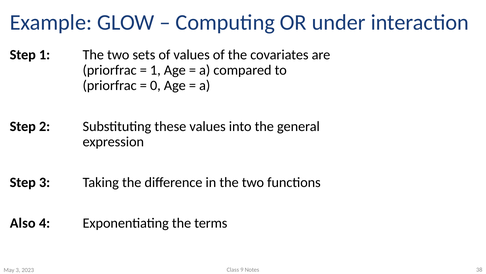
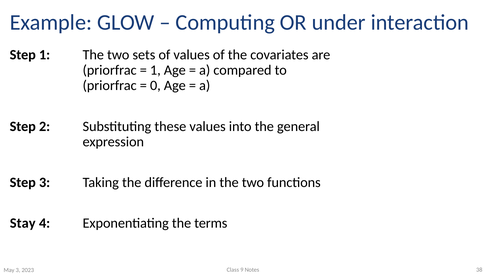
Also: Also -> Stay
